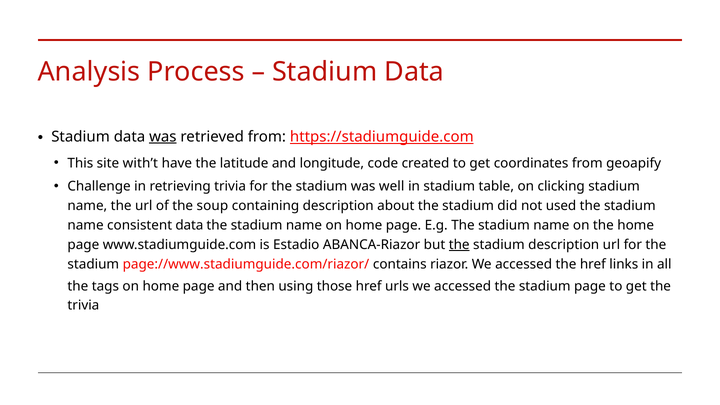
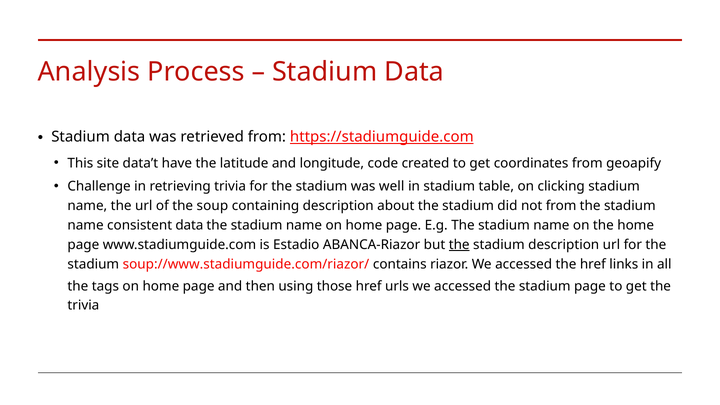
was at (163, 137) underline: present -> none
with’t: with’t -> data’t
not used: used -> from
page://www.stadiumguide.com/riazor/: page://www.stadiumguide.com/riazor/ -> soup://www.stadiumguide.com/riazor/
